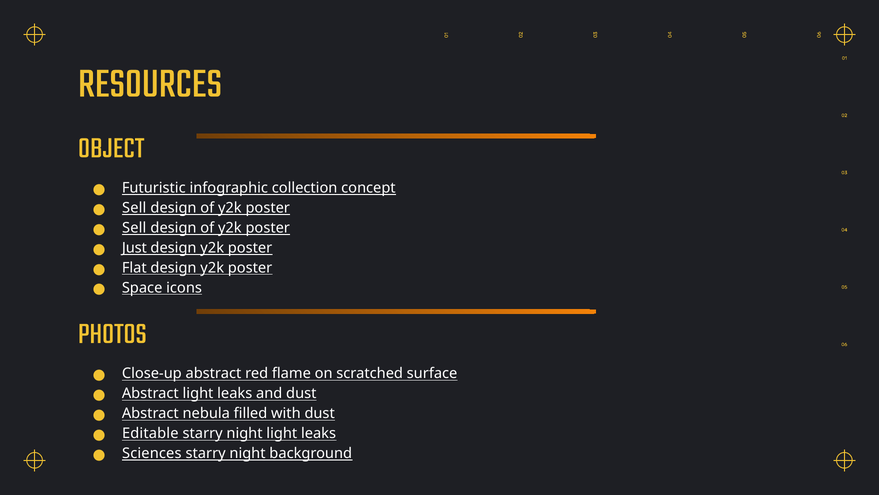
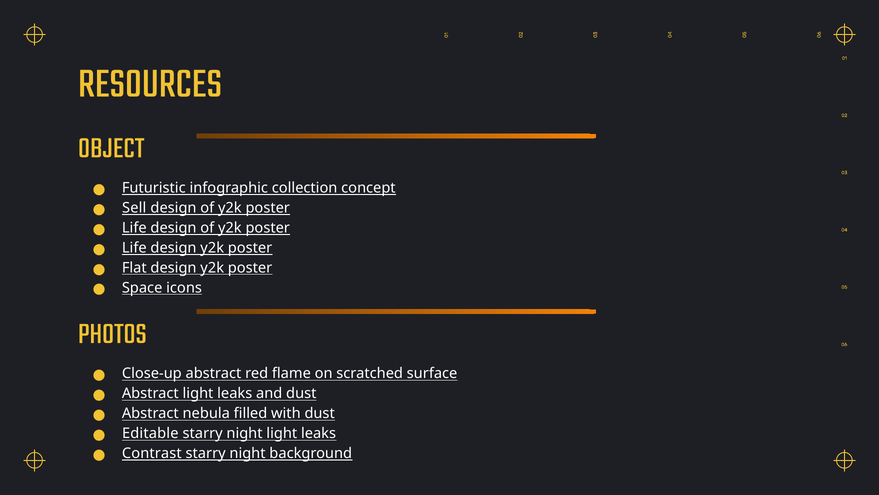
Sell at (134, 228): Sell -> Life
Just at (134, 247): Just -> Life
Sciences: Sciences -> Contrast
